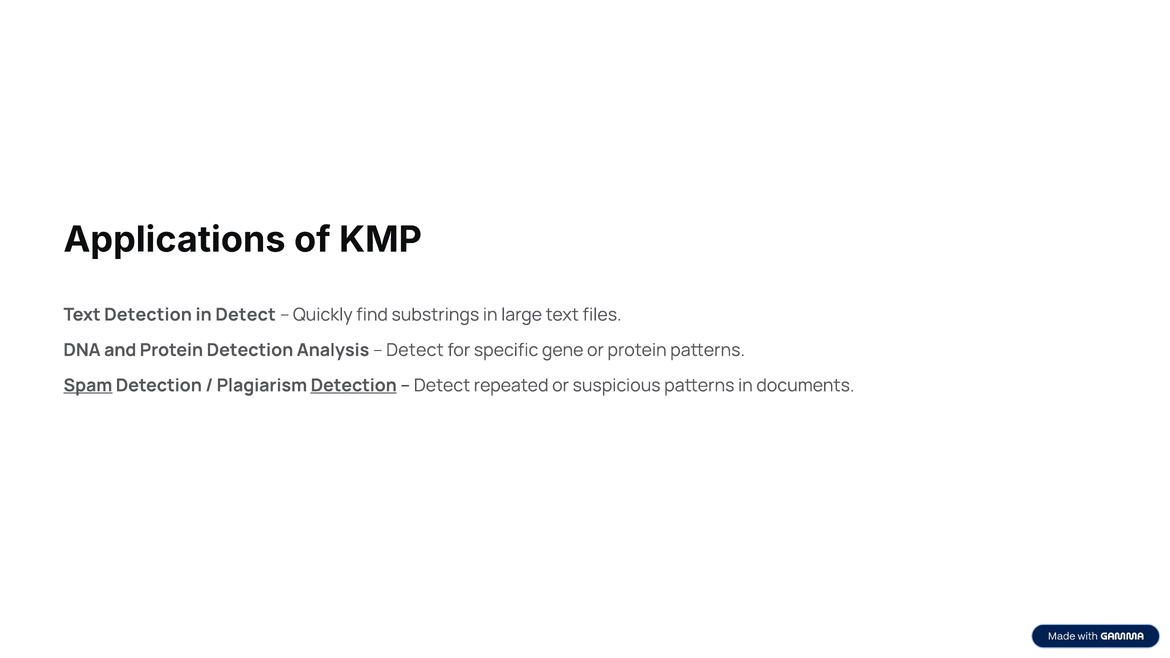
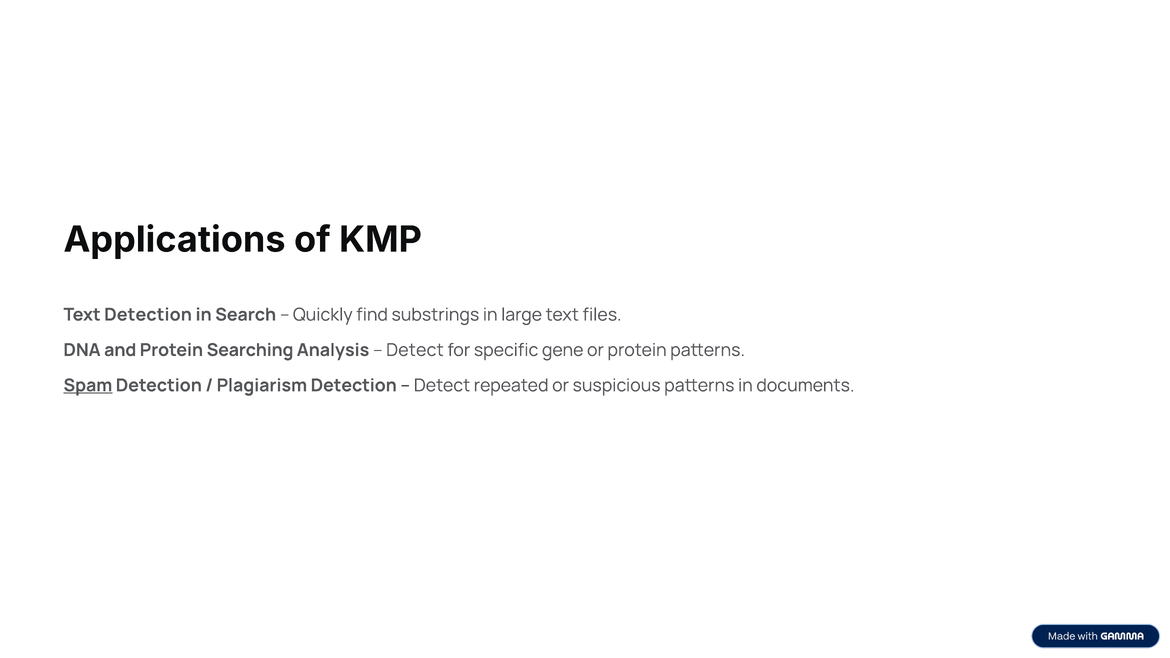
in Detect: Detect -> Search
Protein Detection: Detection -> Searching
Detection at (354, 386) underline: present -> none
